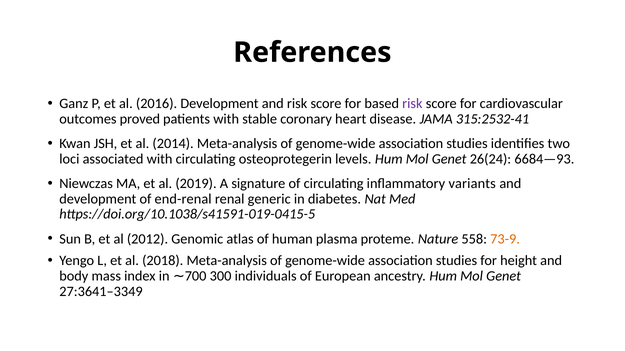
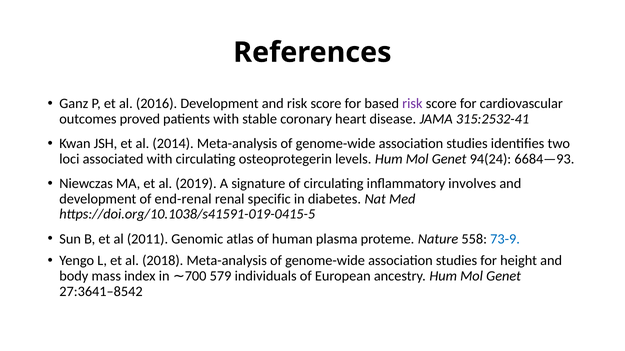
26(24: 26(24 -> 94(24
variants: variants -> involves
generic: generic -> specific
2012: 2012 -> 2011
73-9 colour: orange -> blue
300: 300 -> 579
27:3641–3349: 27:3641–3349 -> 27:3641–8542
